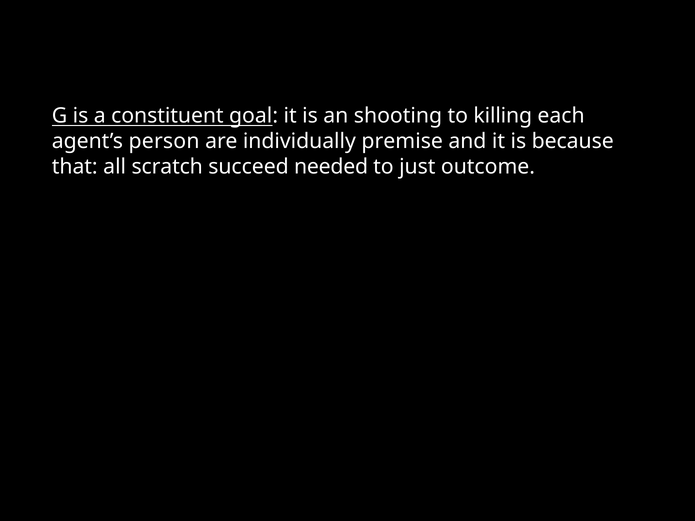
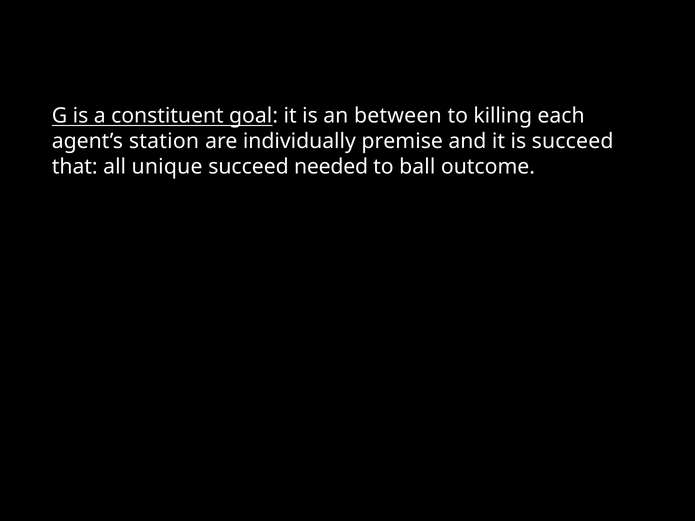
shooting: shooting -> between
person: person -> station
is because: because -> succeed
scratch: scratch -> unique
just: just -> ball
